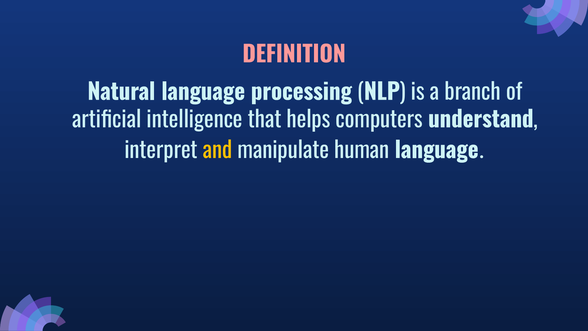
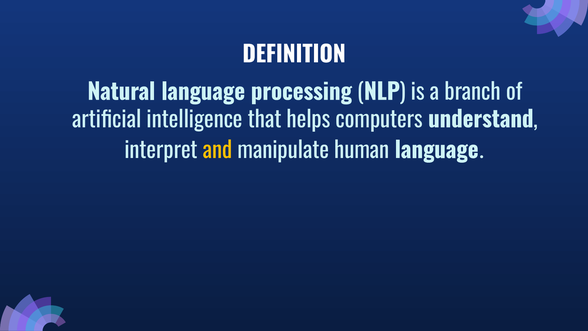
DEFINITION colour: pink -> white
